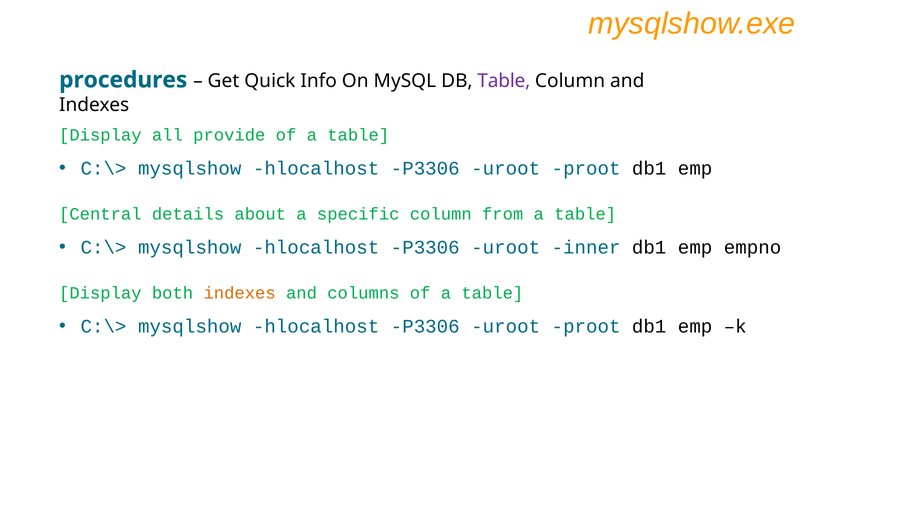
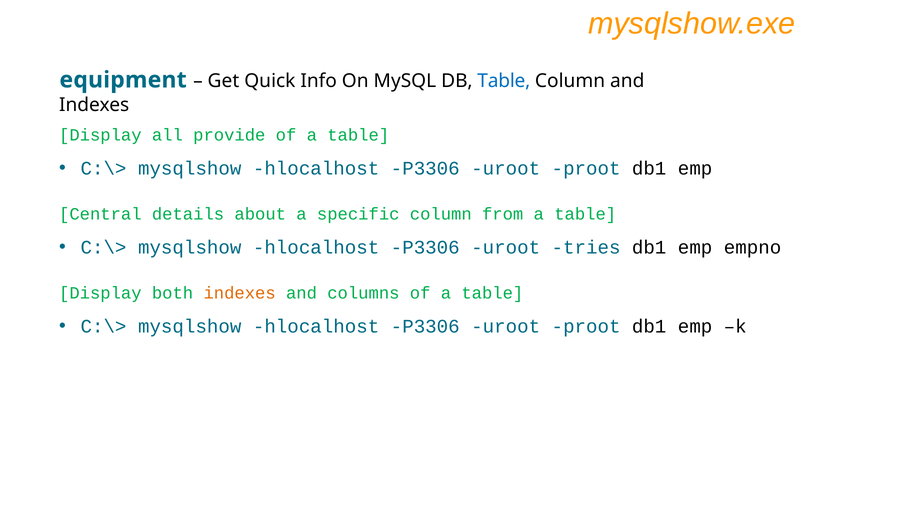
procedures: procedures -> equipment
Table at (504, 81) colour: purple -> blue
inner: inner -> tries
